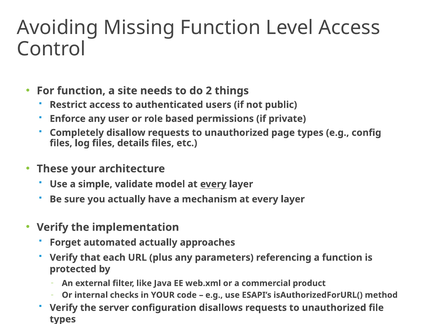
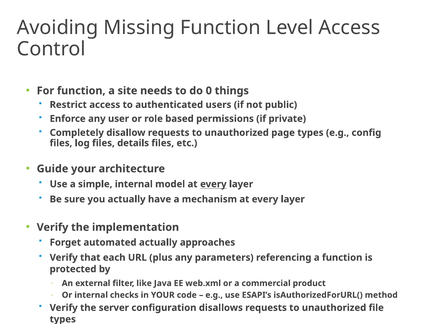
2: 2 -> 0
These: These -> Guide
simple validate: validate -> internal
